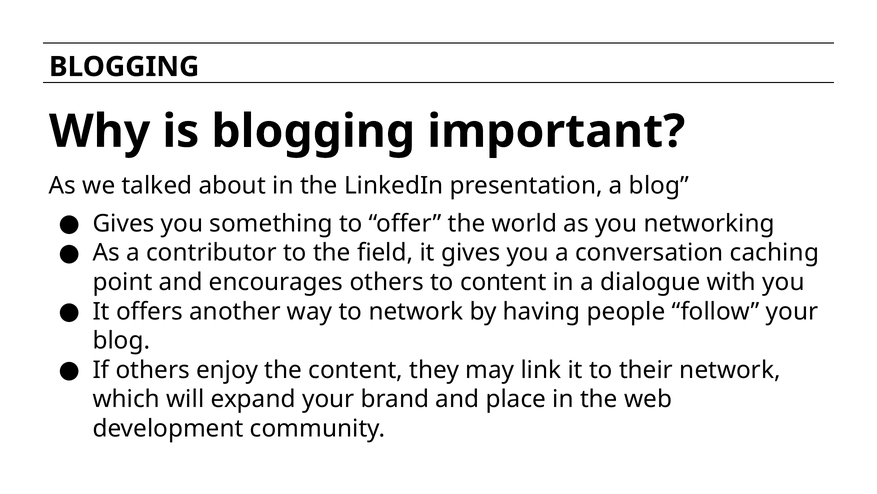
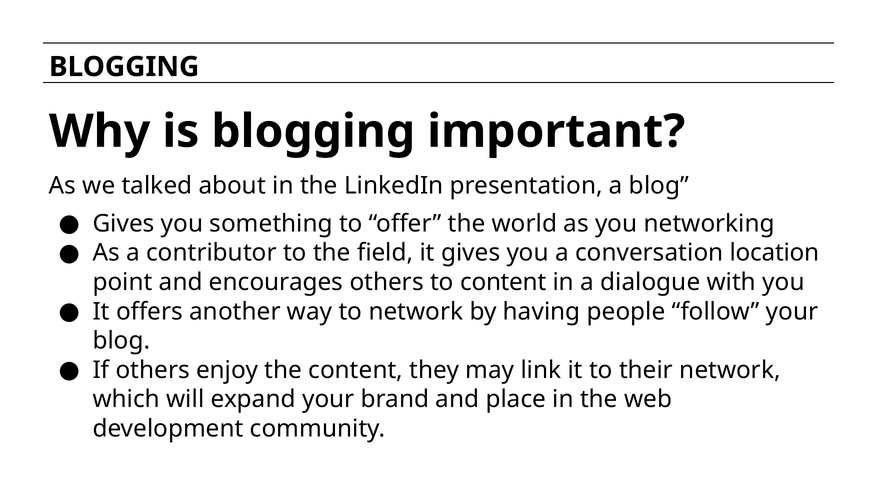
caching: caching -> location
